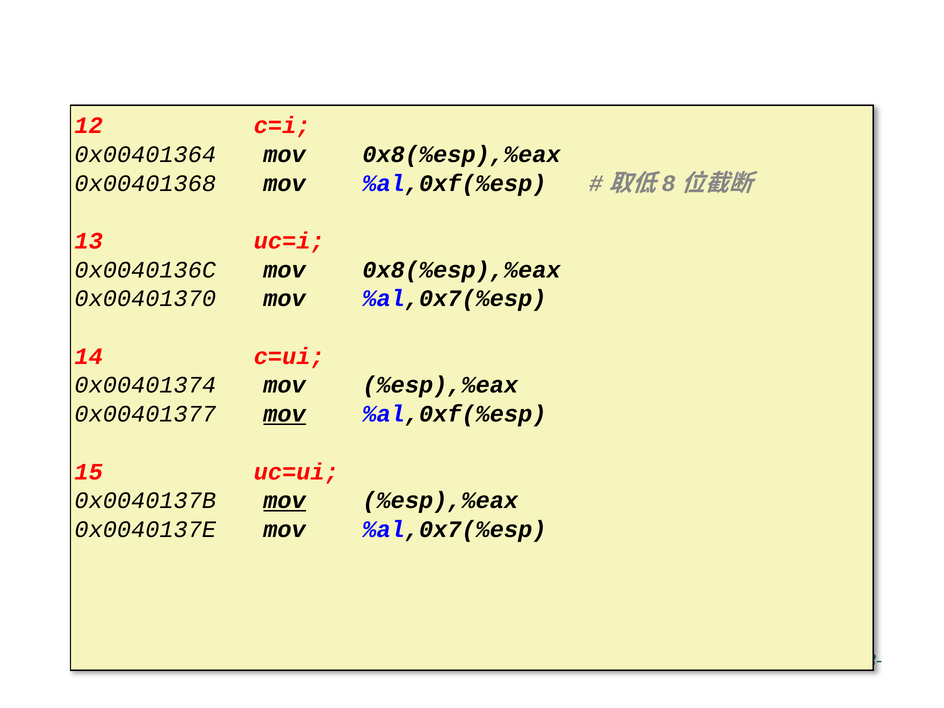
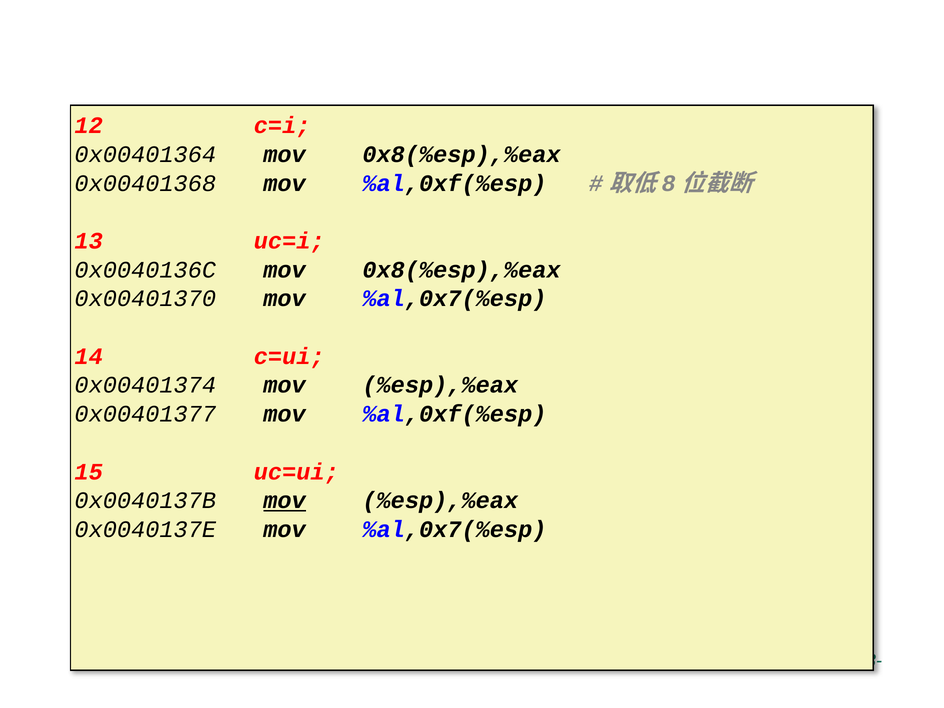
mov at (285, 414) underline: present -> none
